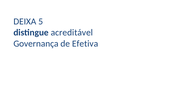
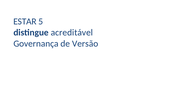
DEIXA: DEIXA -> ESTAR
Efetiva: Efetiva -> Versão
